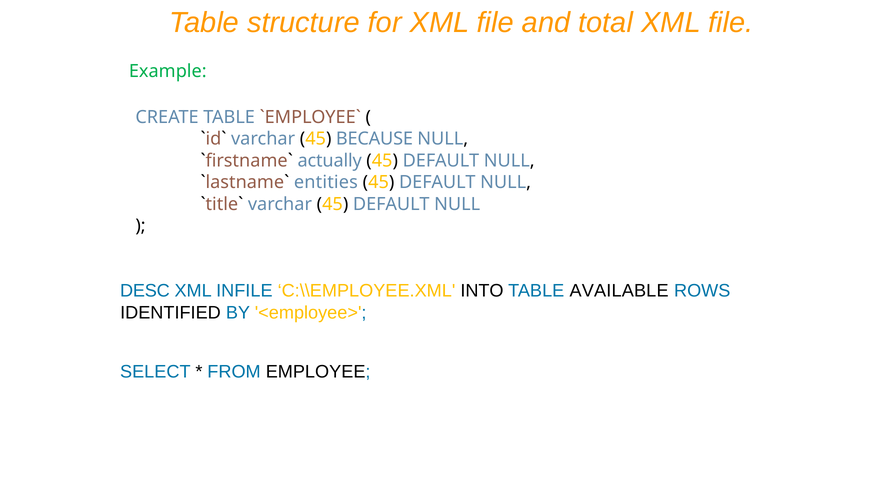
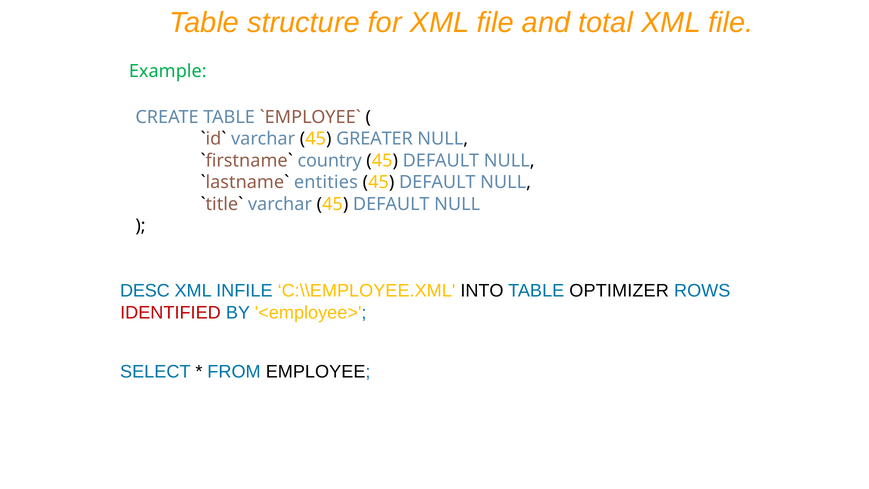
BECAUSE: BECAUSE -> GREATER
actually: actually -> country
AVAILABLE: AVAILABLE -> OPTIMIZER
IDENTIFIED colour: black -> red
